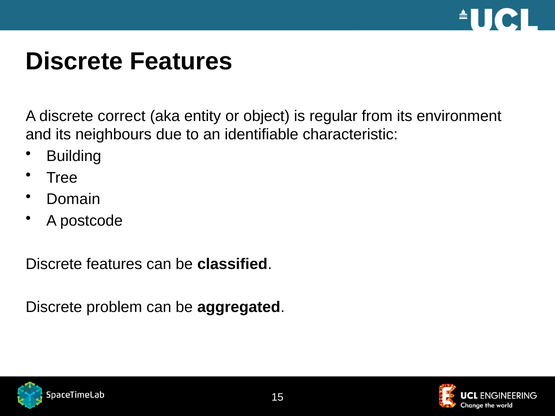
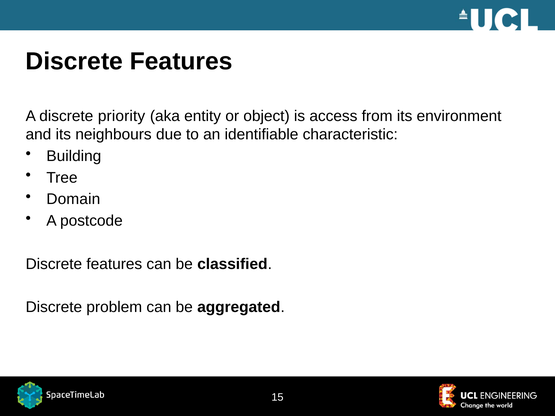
correct: correct -> priority
regular: regular -> access
